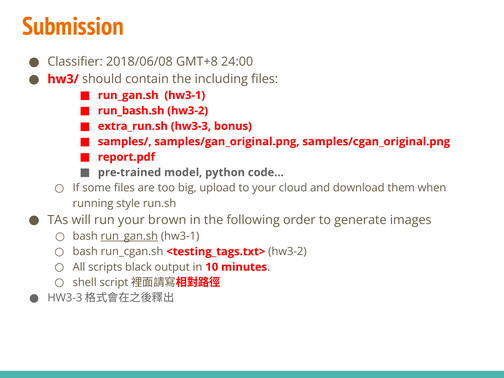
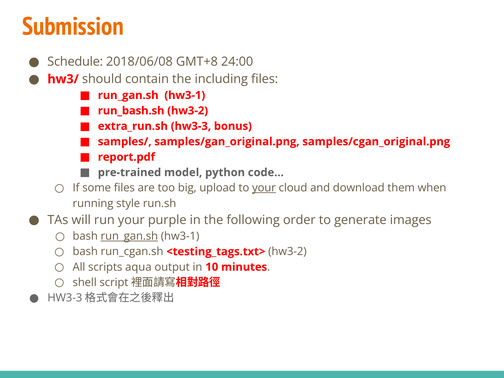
Classifier: Classifier -> Schedule
your at (264, 188) underline: none -> present
brown: brown -> purple
black: black -> aqua
